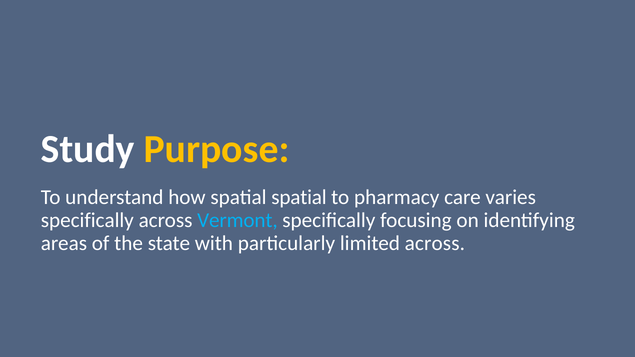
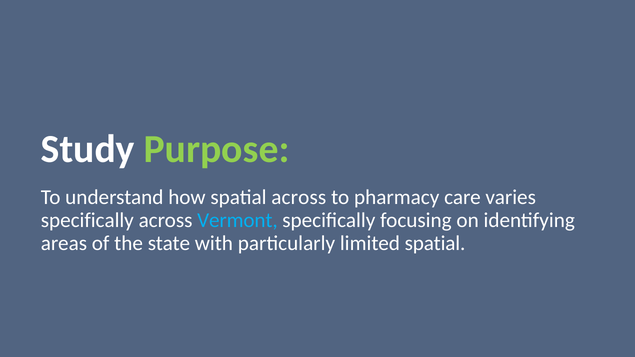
Purpose colour: yellow -> light green
spatial spatial: spatial -> across
limited across: across -> spatial
